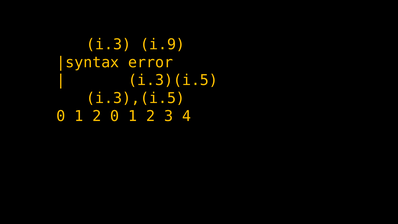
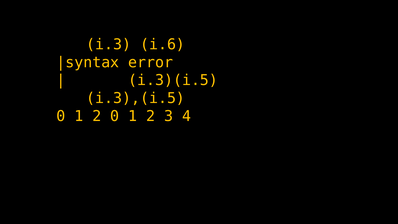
i.9: i.9 -> i.6
